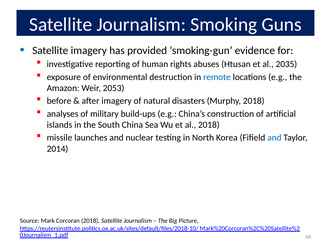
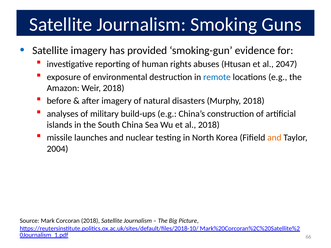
2035: 2035 -> 2047
Weir 2053: 2053 -> 2018
and at (274, 138) colour: blue -> orange
2014: 2014 -> 2004
